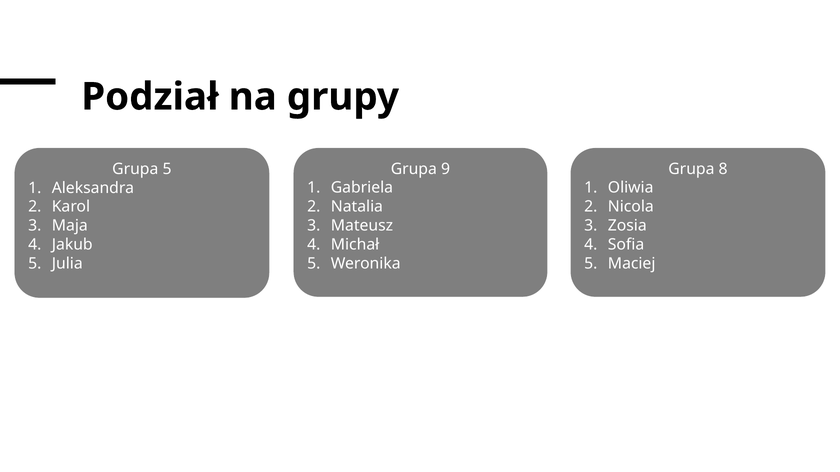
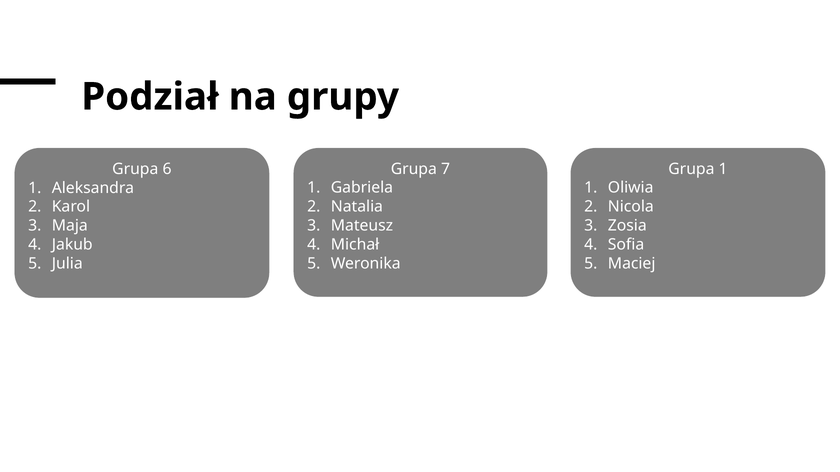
9: 9 -> 7
Grupa 8: 8 -> 1
Grupa 5: 5 -> 6
